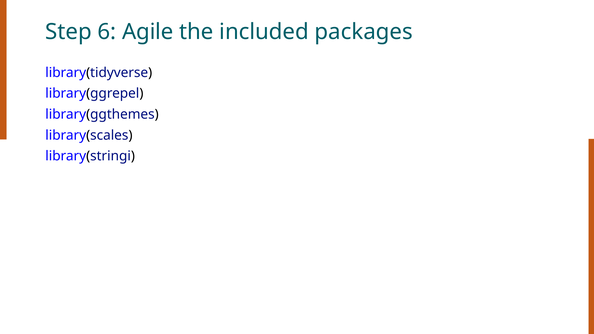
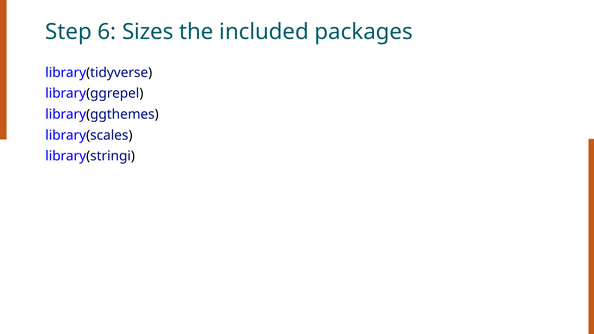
Agile: Agile -> Sizes
